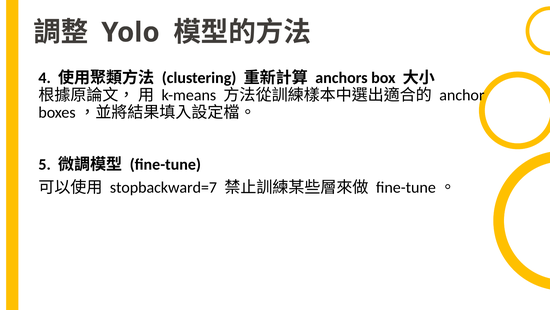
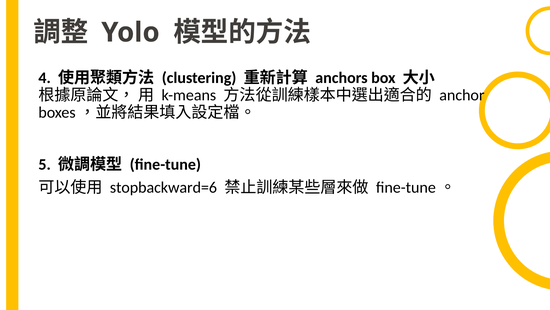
stopbackward=7: stopbackward=7 -> stopbackward=6
